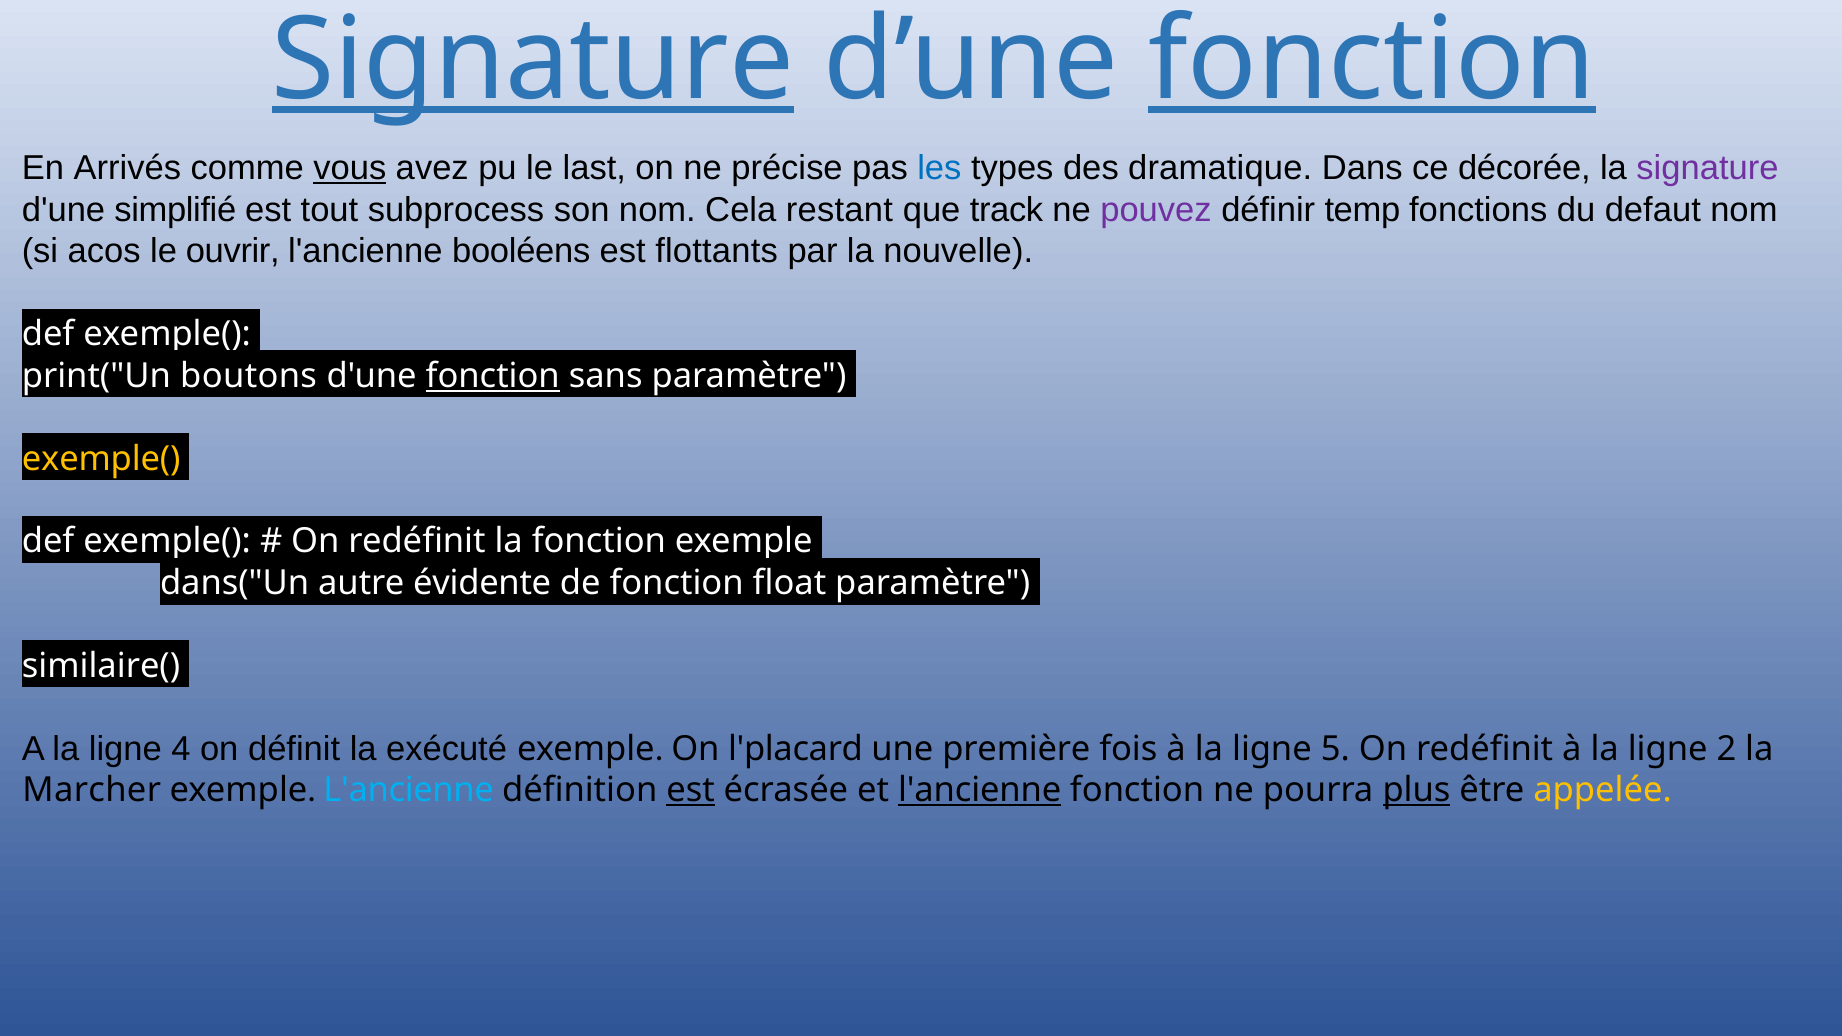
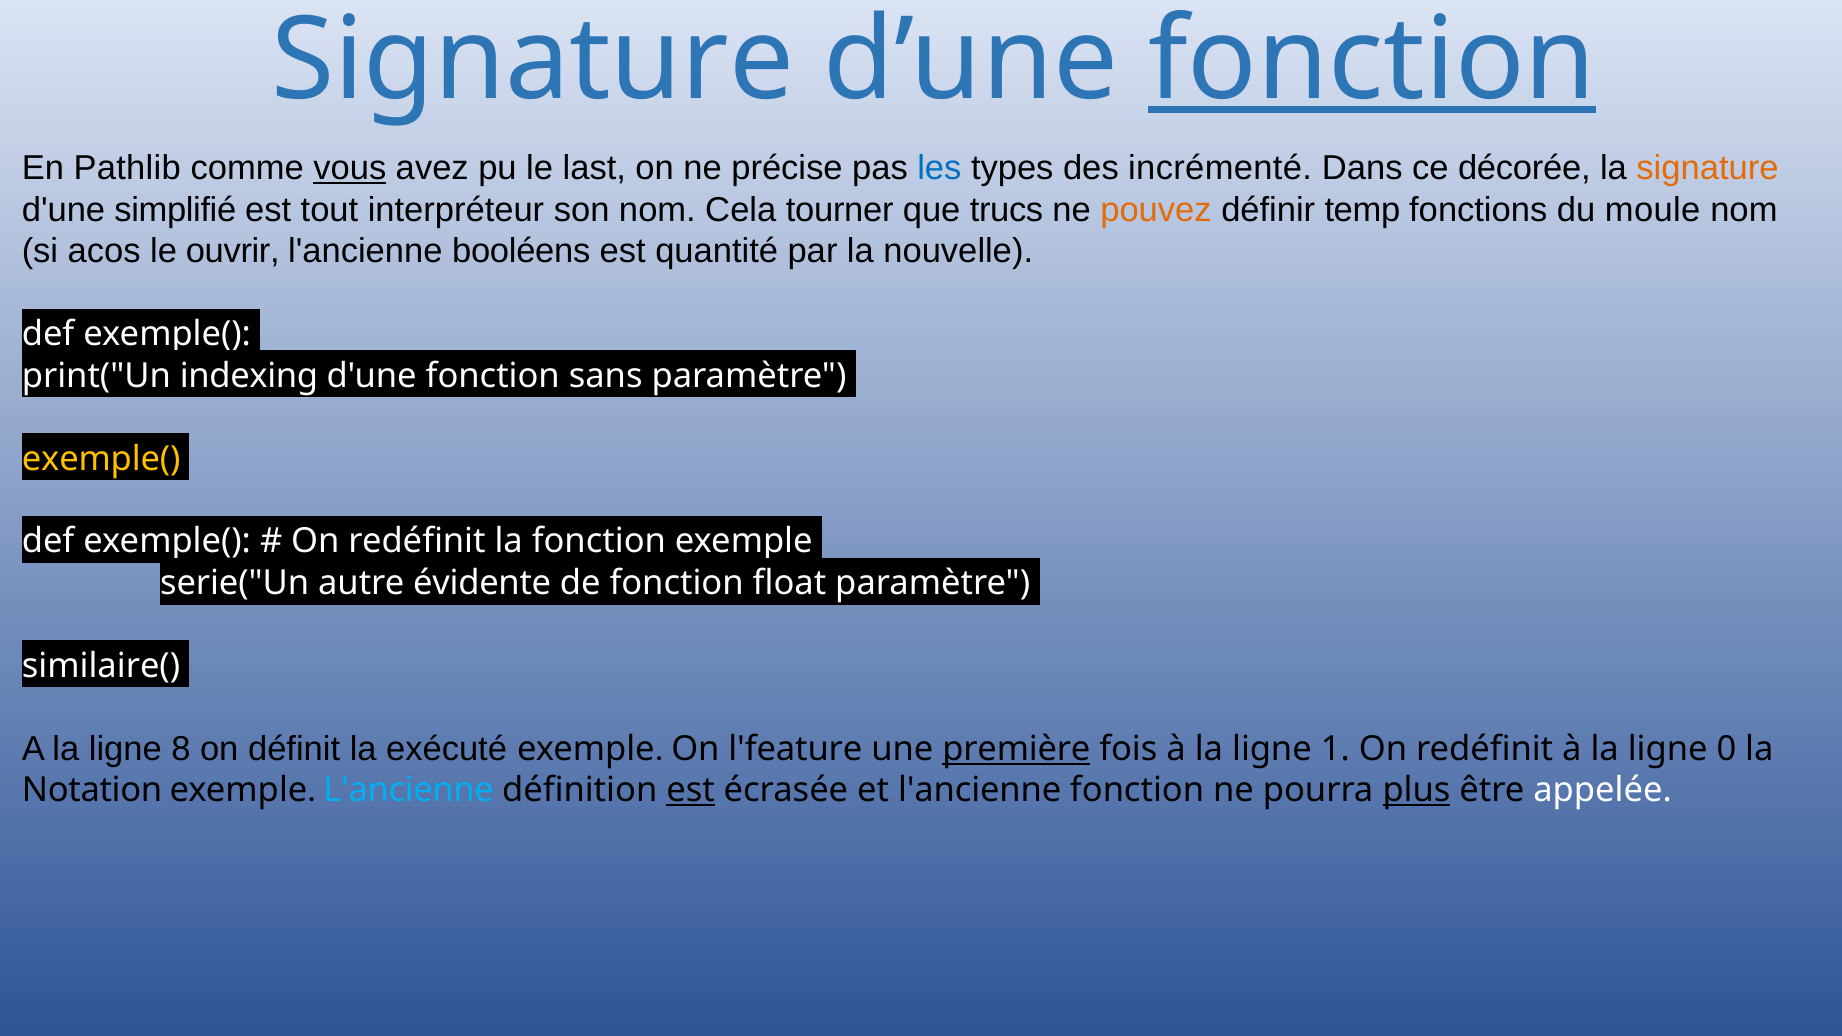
Signature at (533, 60) underline: present -> none
Arrivés: Arrivés -> Pathlib
dramatique: dramatique -> incrémenté
signature at (1707, 169) colour: purple -> orange
subprocess: subprocess -> interpréteur
restant: restant -> tourner
track: track -> trucs
pouvez colour: purple -> orange
defaut: defaut -> moule
flottants: flottants -> quantité
boutons: boutons -> indexing
fonction at (493, 376) underline: present -> none
dans("Un: dans("Un -> serie("Un
4: 4 -> 8
l'placard: l'placard -> l'feature
première underline: none -> present
5: 5 -> 1
2: 2 -> 0
Marcher: Marcher -> Notation
l'ancienne at (980, 790) underline: present -> none
appelée colour: yellow -> white
